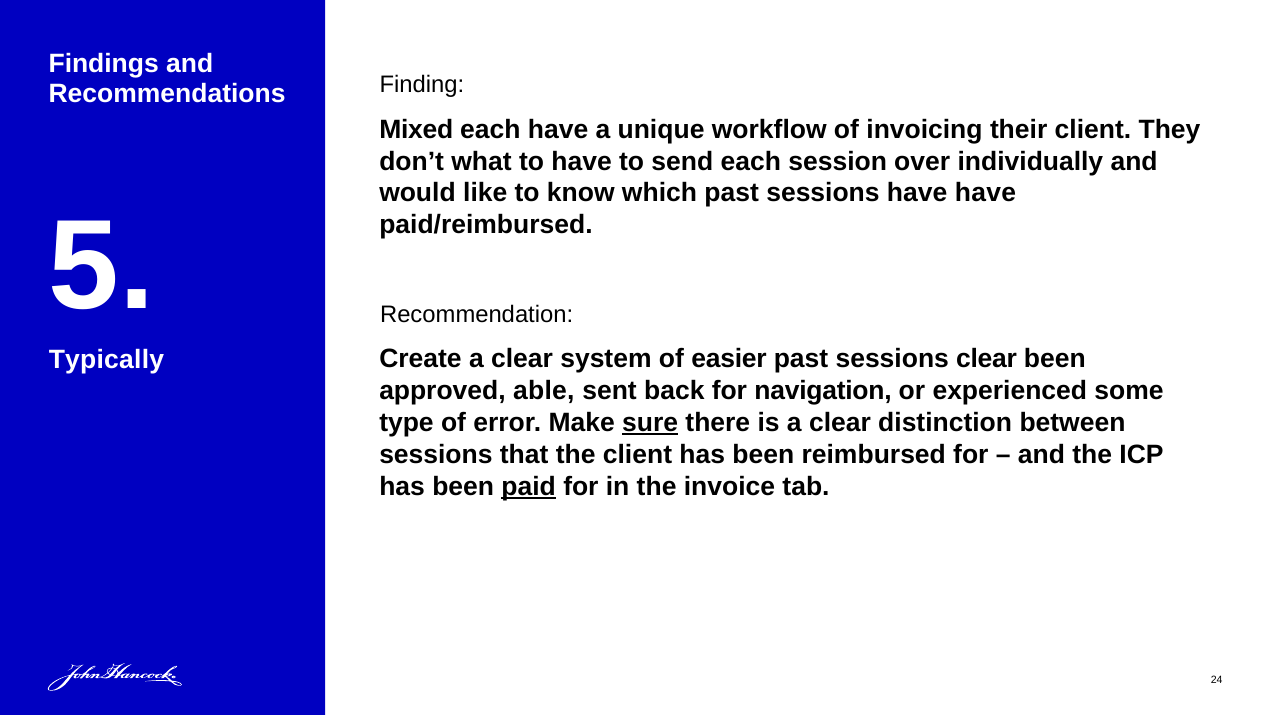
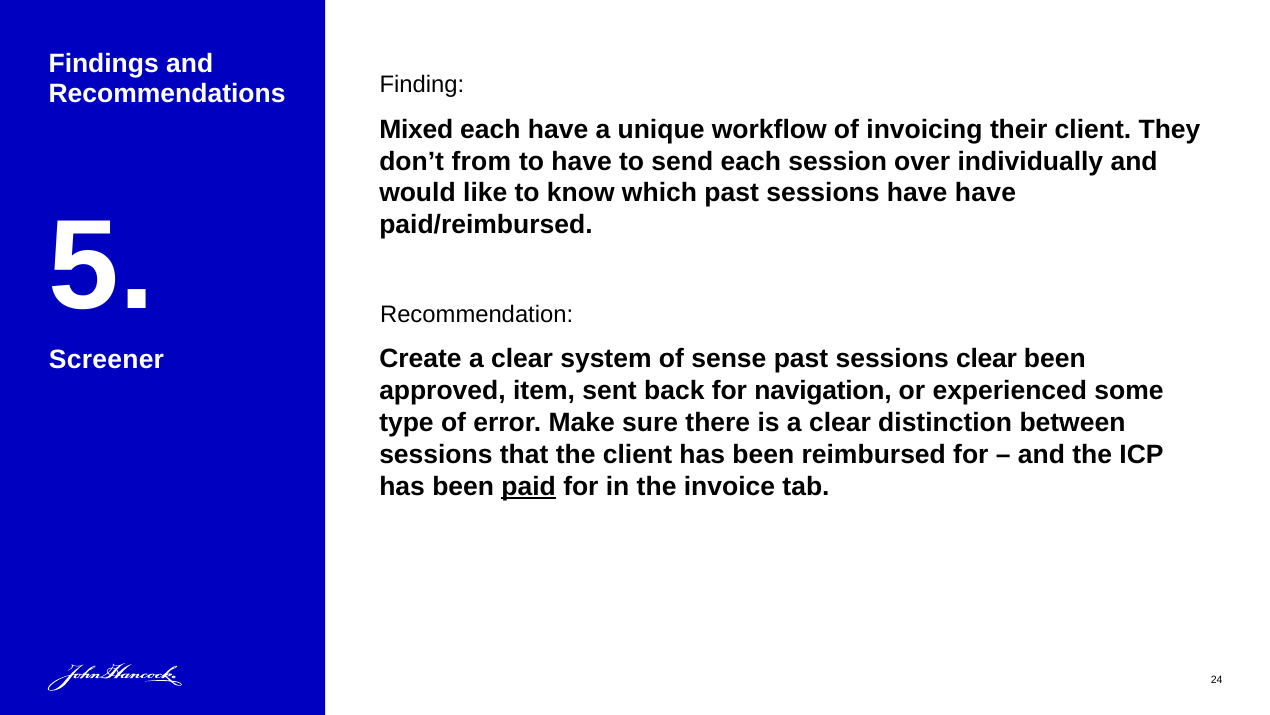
what: what -> from
easier: easier -> sense
Typically: Typically -> Screener
able: able -> item
sure underline: present -> none
